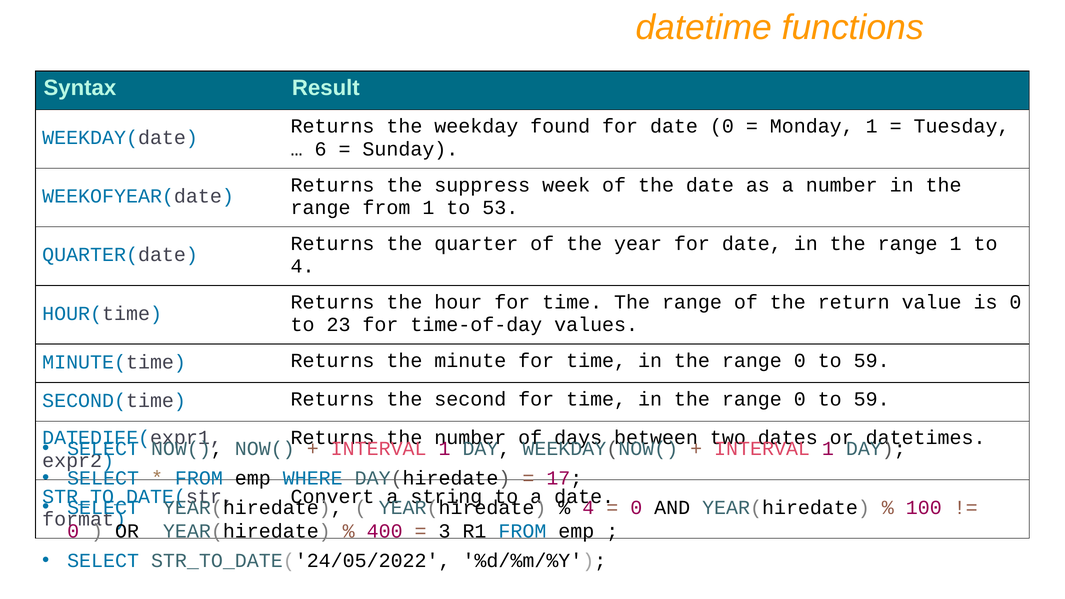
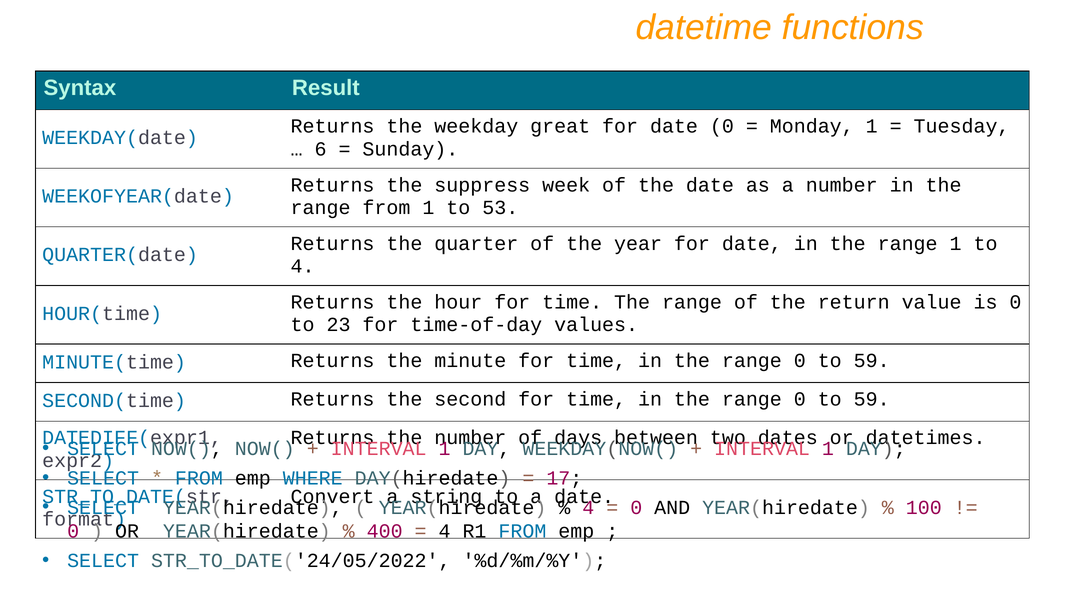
found: found -> great
3 at (445, 531): 3 -> 4
